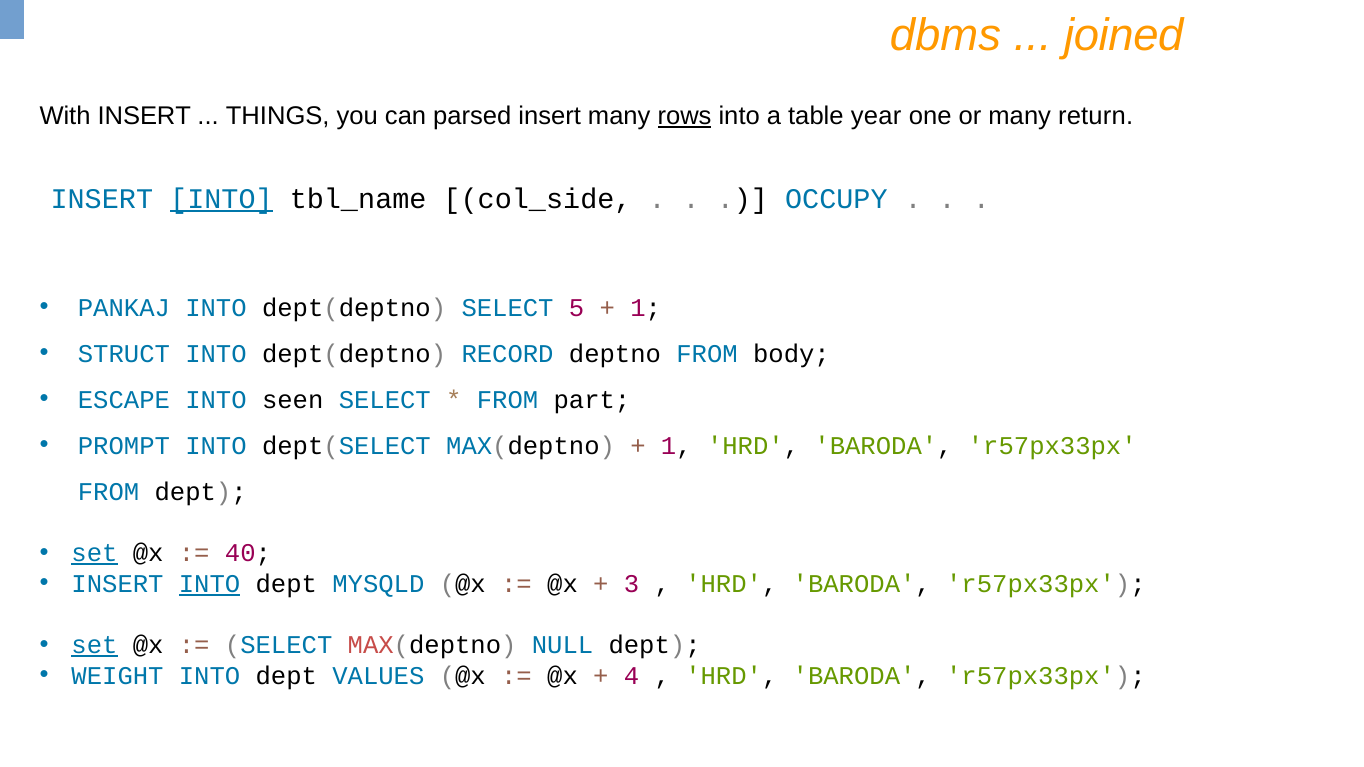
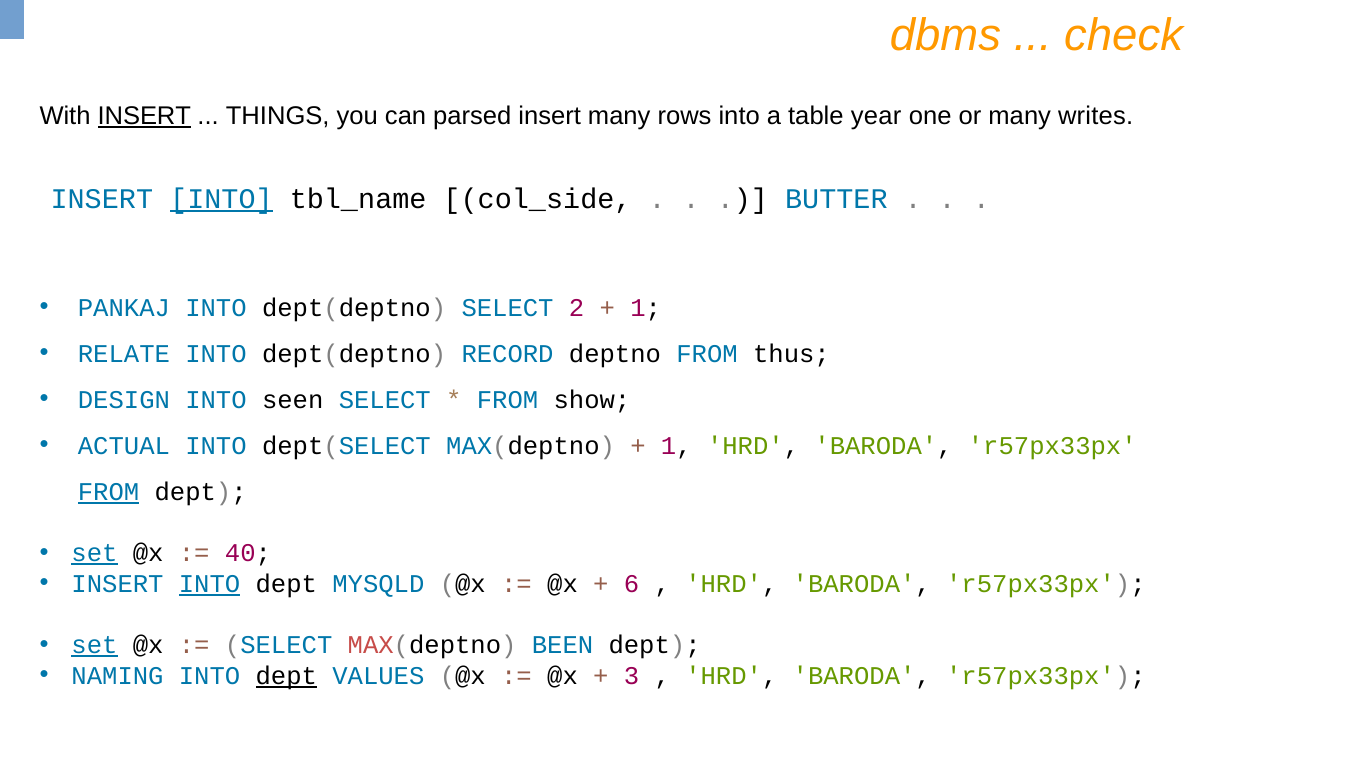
joined: joined -> check
INSERT at (144, 116) underline: none -> present
rows underline: present -> none
return: return -> writes
OCCUPY: OCCUPY -> BUTTER
5: 5 -> 2
STRUCT: STRUCT -> RELATE
body: body -> thus
ESCAPE: ESCAPE -> DESIGN
part: part -> show
PROMPT: PROMPT -> ACTUAL
FROM at (109, 492) underline: none -> present
3: 3 -> 6
NULL: NULL -> BEEN
WEIGHT: WEIGHT -> NAMING
dept at (286, 676) underline: none -> present
4: 4 -> 3
